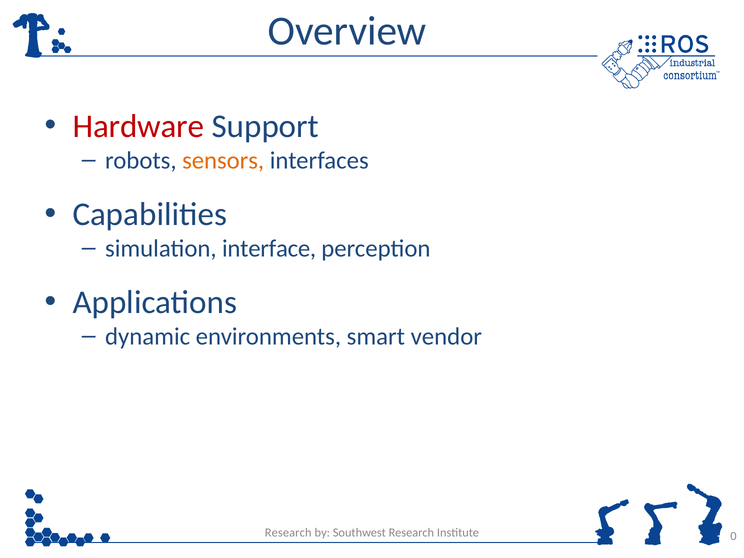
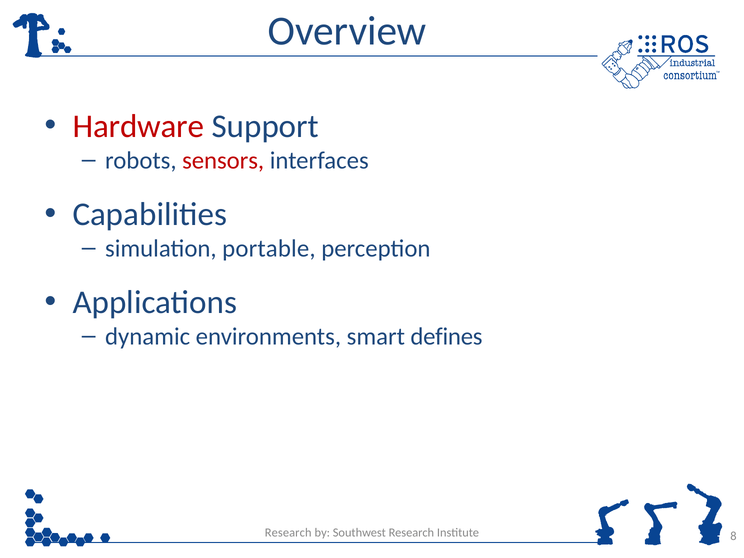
sensors colour: orange -> red
interface: interface -> portable
vendor: vendor -> defines
0: 0 -> 8
